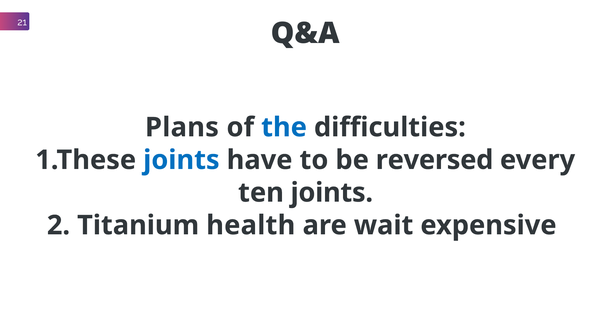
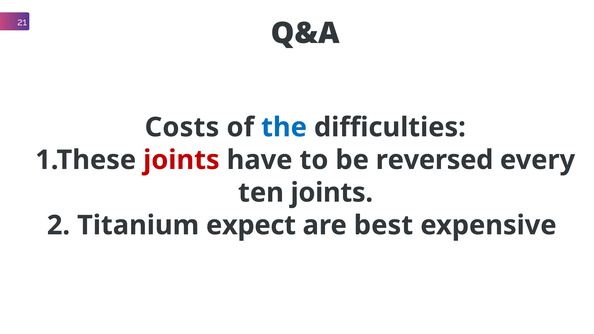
Plans: Plans -> Costs
joints at (181, 160) colour: blue -> red
health: health -> expect
wait: wait -> best
